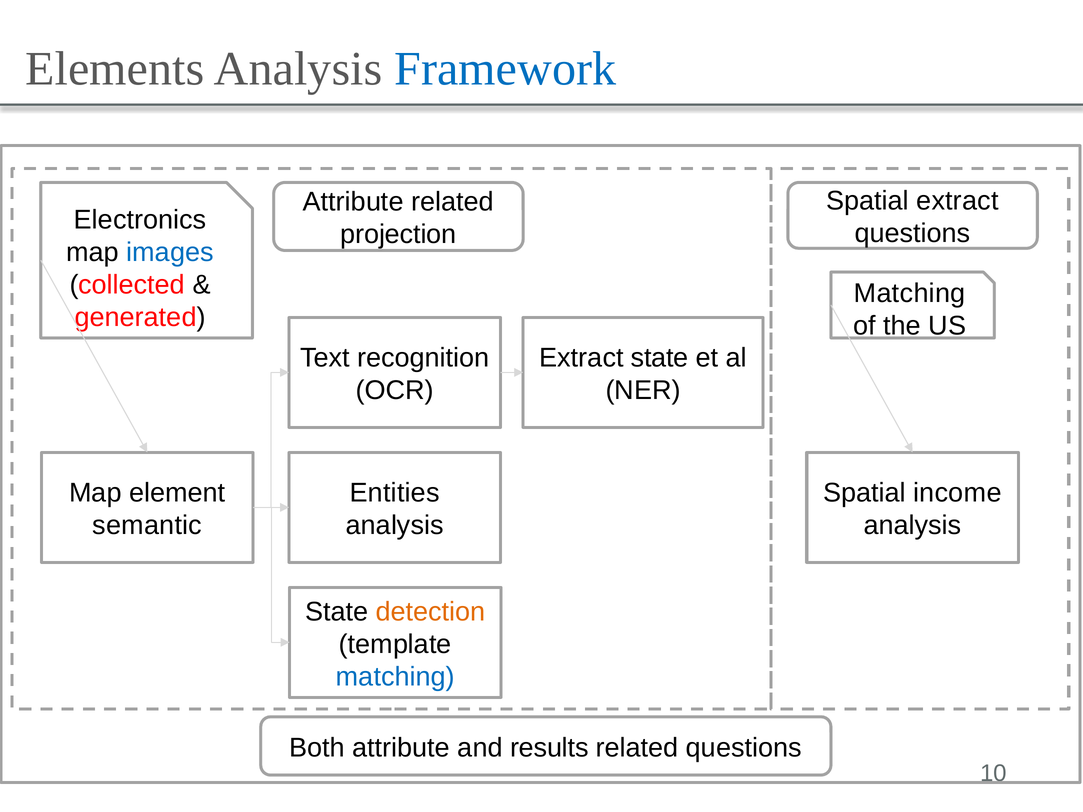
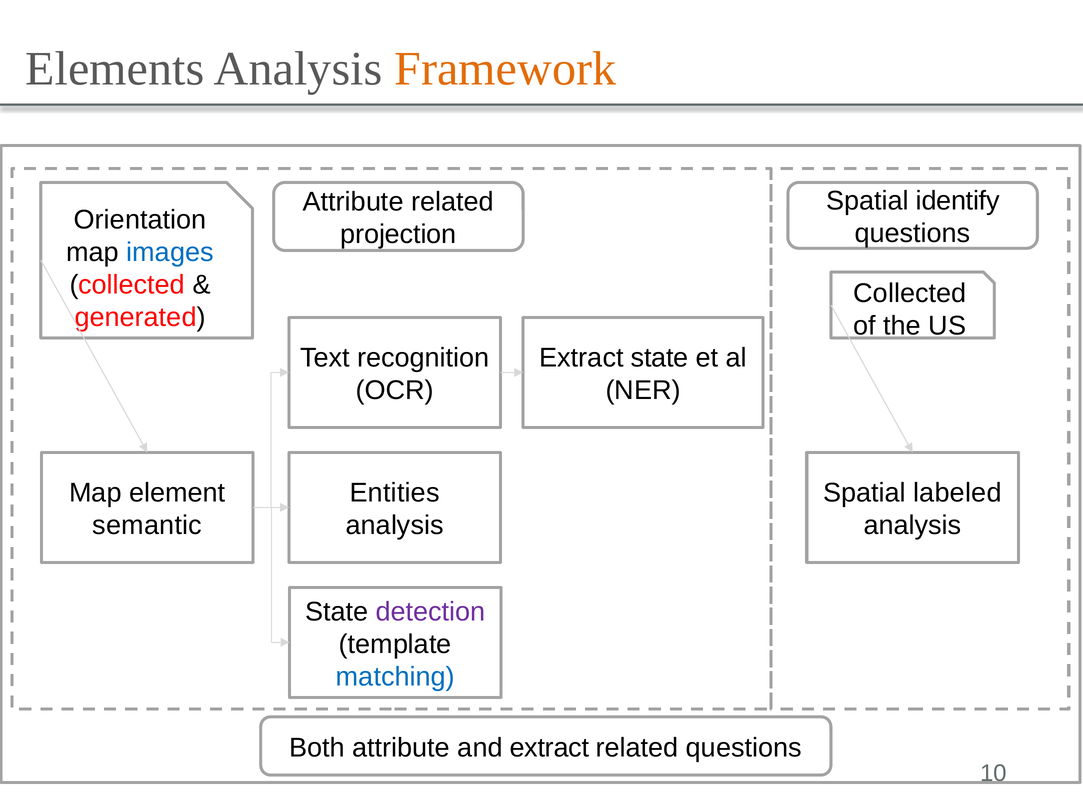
Framework colour: blue -> orange
Spatial extract: extract -> identify
Electronics: Electronics -> Orientation
Matching at (910, 293): Matching -> Collected
income: income -> labeled
detection colour: orange -> purple
and results: results -> extract
